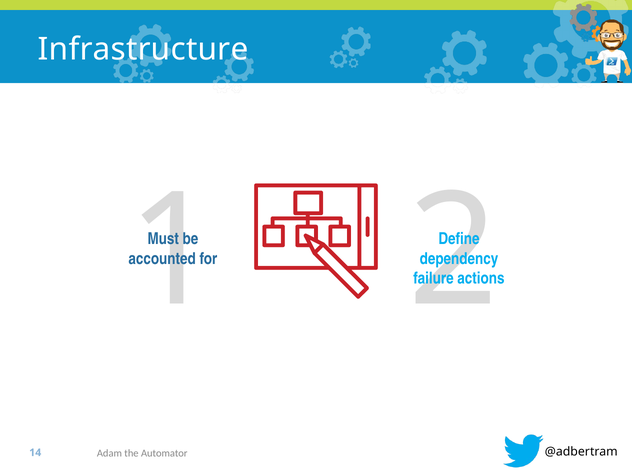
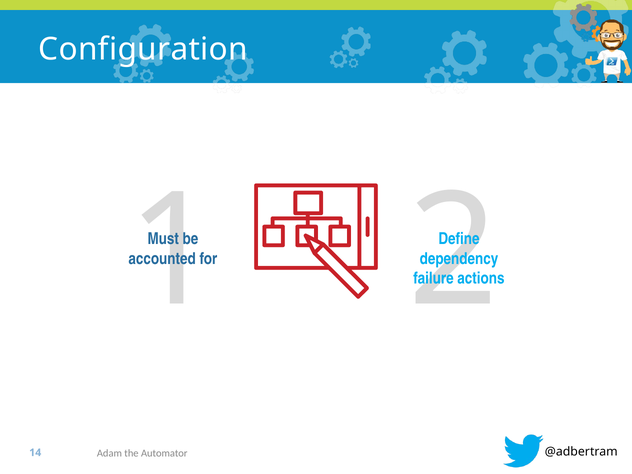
Infrastructure: Infrastructure -> Configuration
